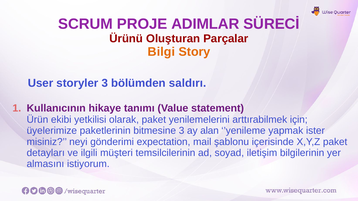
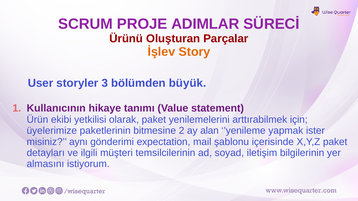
Bilgi: Bilgi -> İşlev
saldırı: saldırı -> büyük
bitmesine 3: 3 -> 2
neyi: neyi -> aynı
